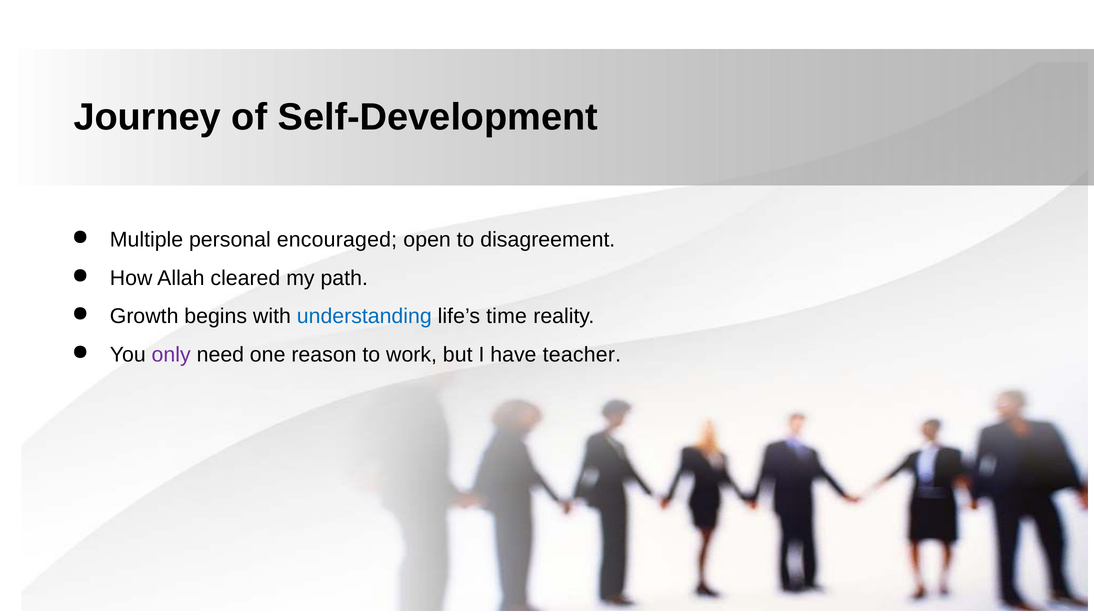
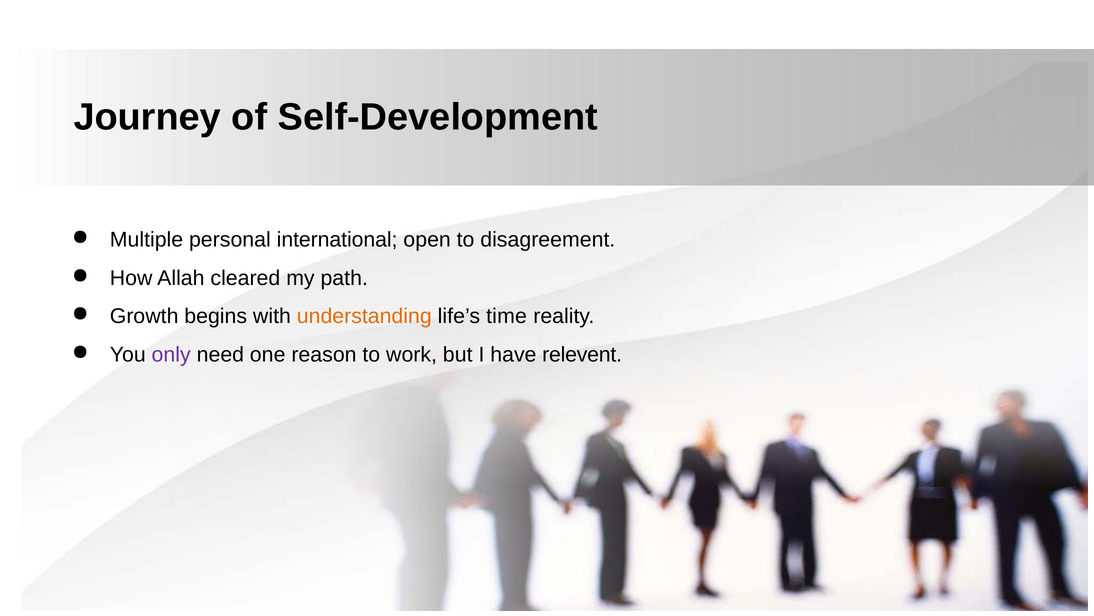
encouraged: encouraged -> international
understanding colour: blue -> orange
teacher: teacher -> relevent
